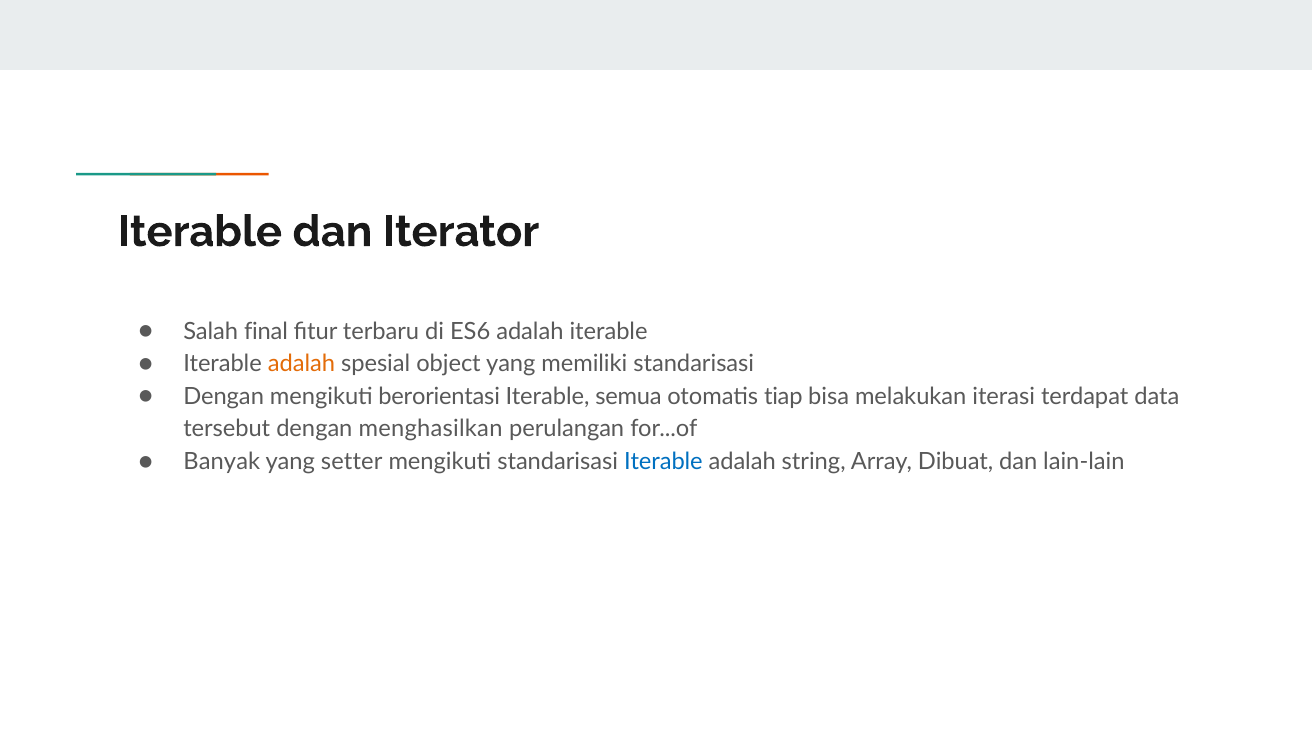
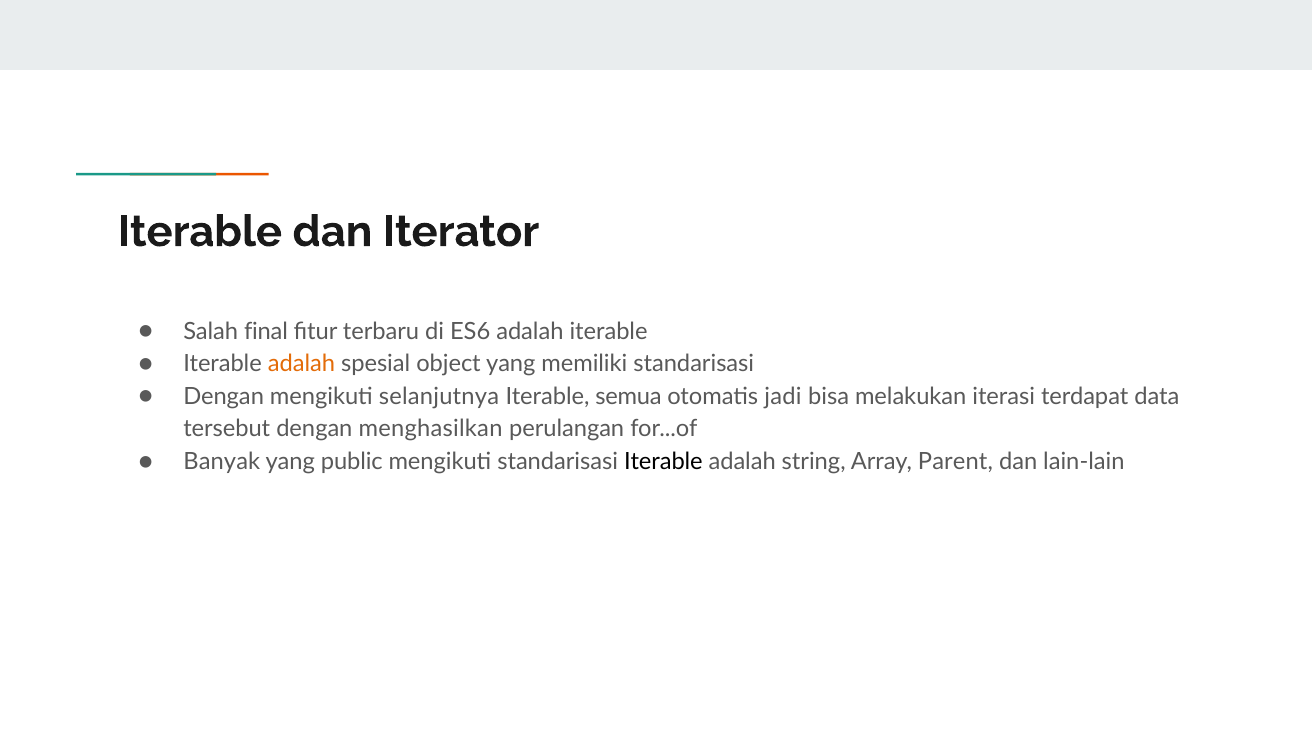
berorientasi: berorientasi -> selanjutnya
tiap: tiap -> jadi
setter: setter -> public
Iterable at (663, 462) colour: blue -> black
Dibuat: Dibuat -> Parent
